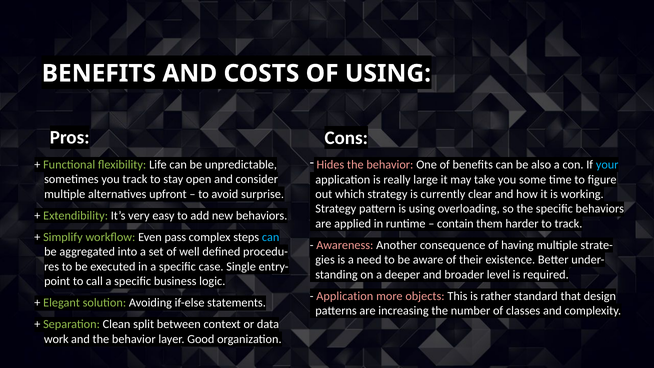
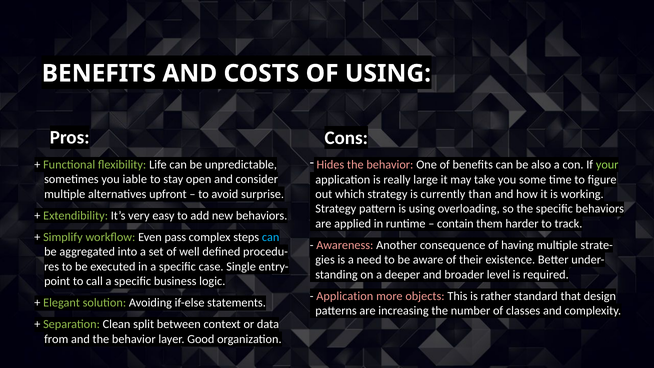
your colour: light blue -> light green
you track: track -> iable
clear: clear -> than
work: work -> from
